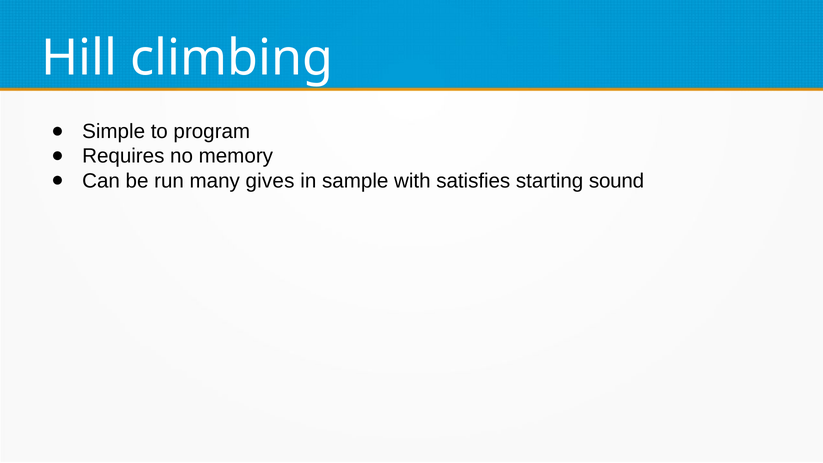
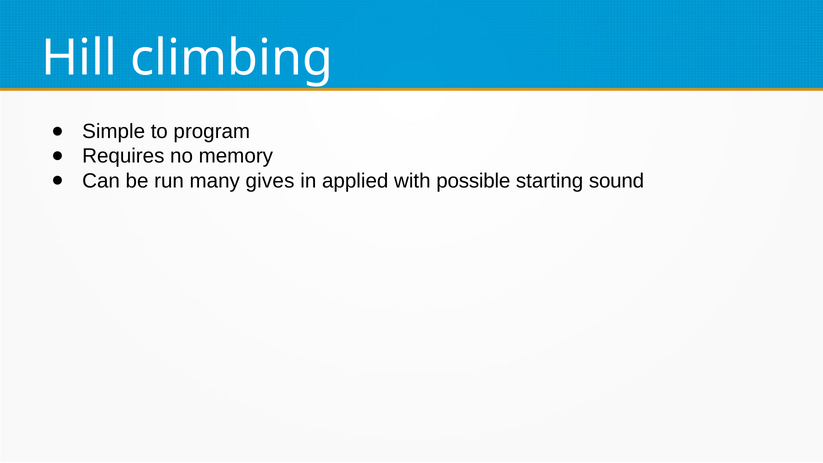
sample: sample -> applied
satisfies: satisfies -> possible
